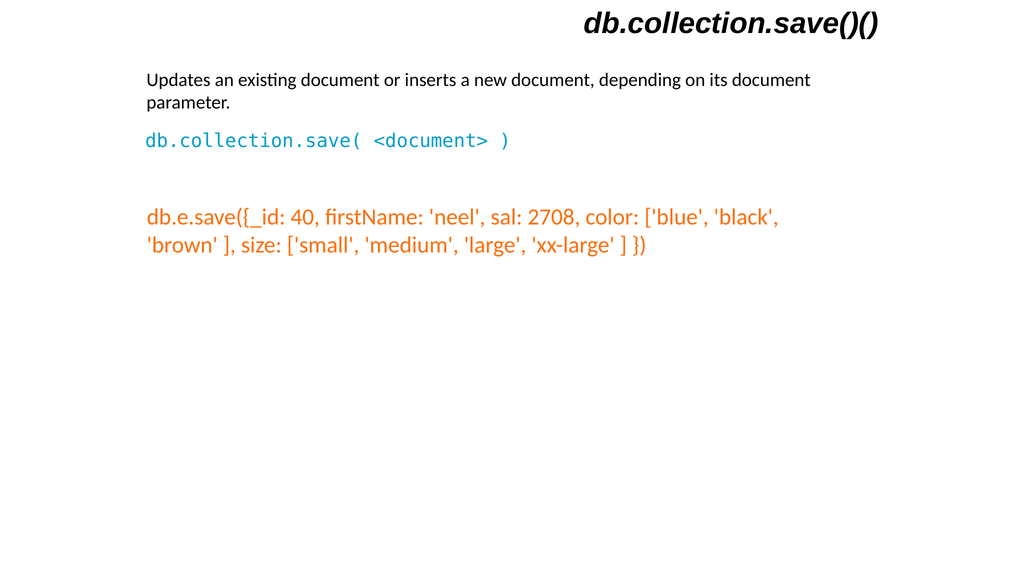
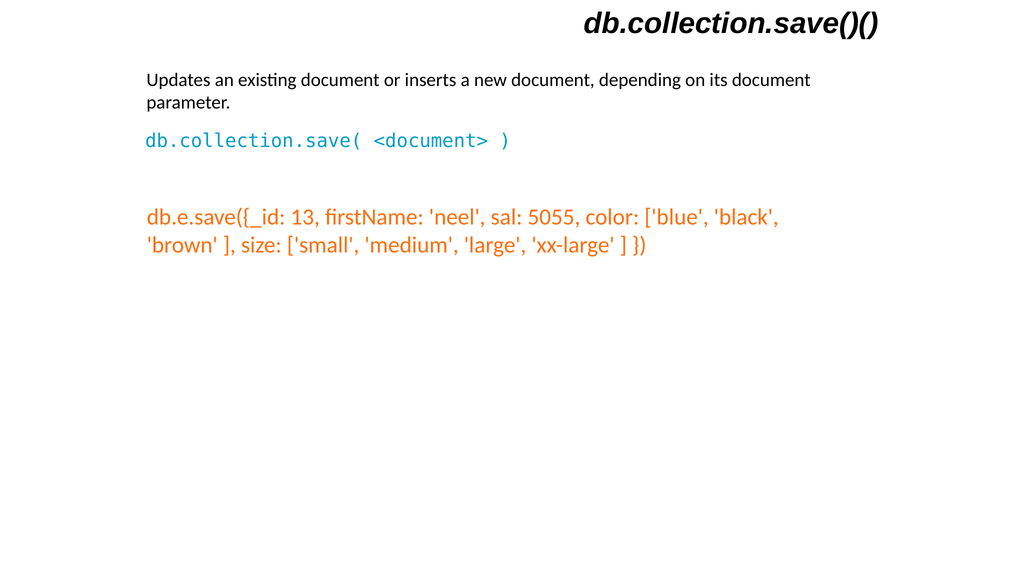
40: 40 -> 13
2708: 2708 -> 5055
